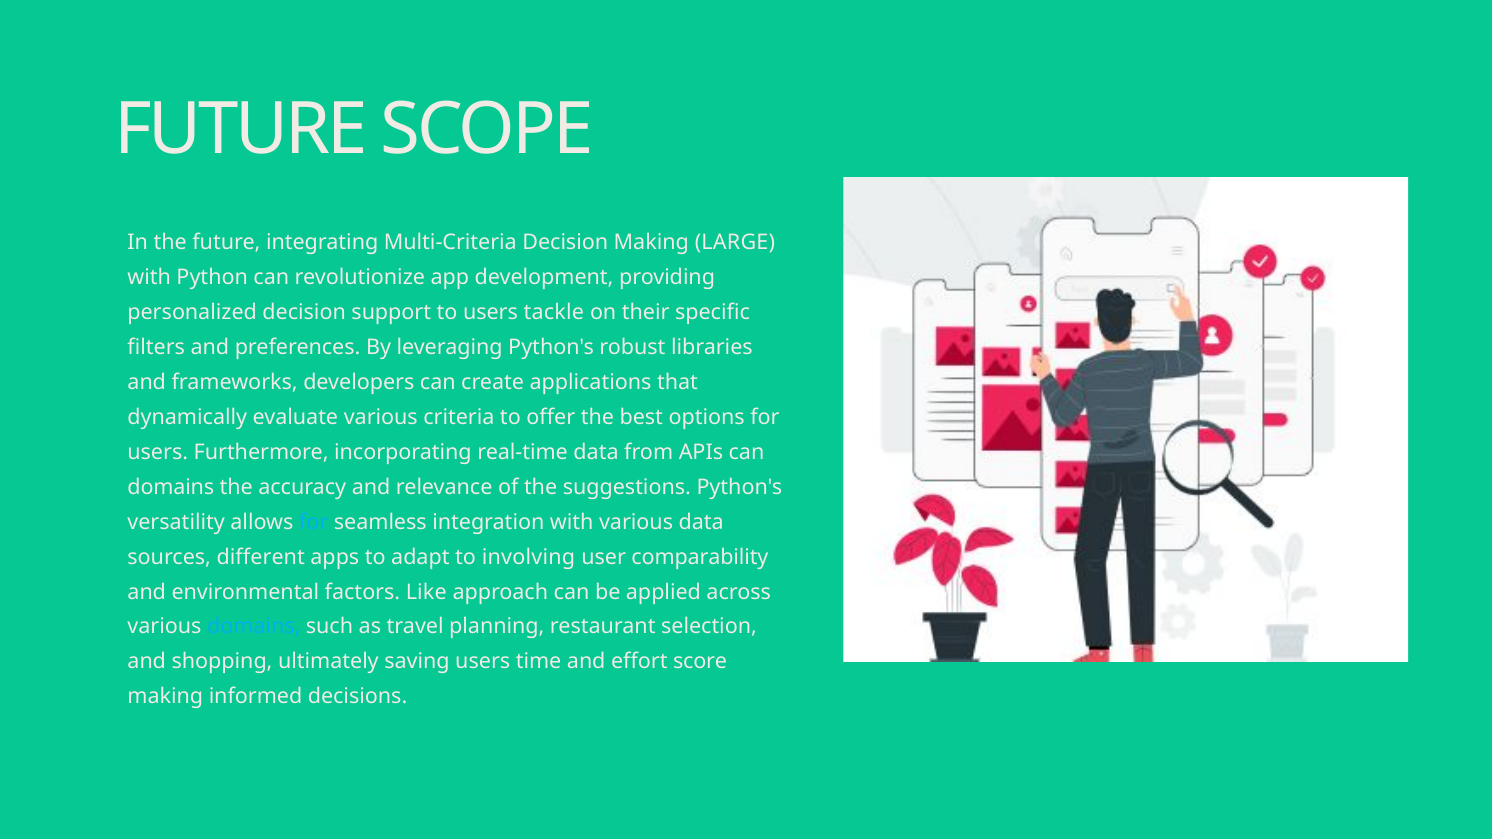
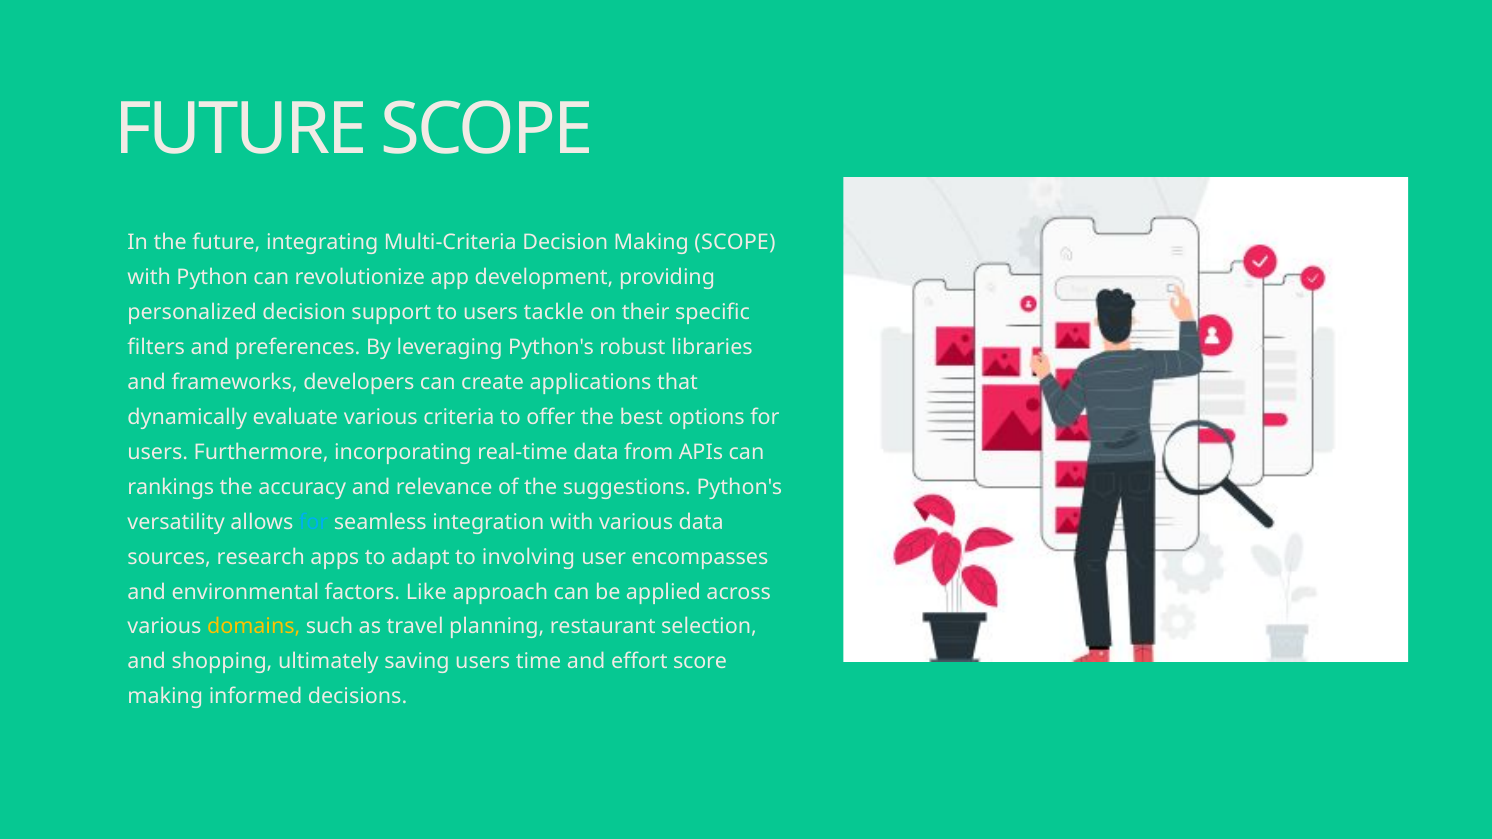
Making LARGE: LARGE -> SCOPE
domains at (171, 487): domains -> rankings
different: different -> research
comparability: comparability -> encompasses
domains at (254, 627) colour: light blue -> yellow
